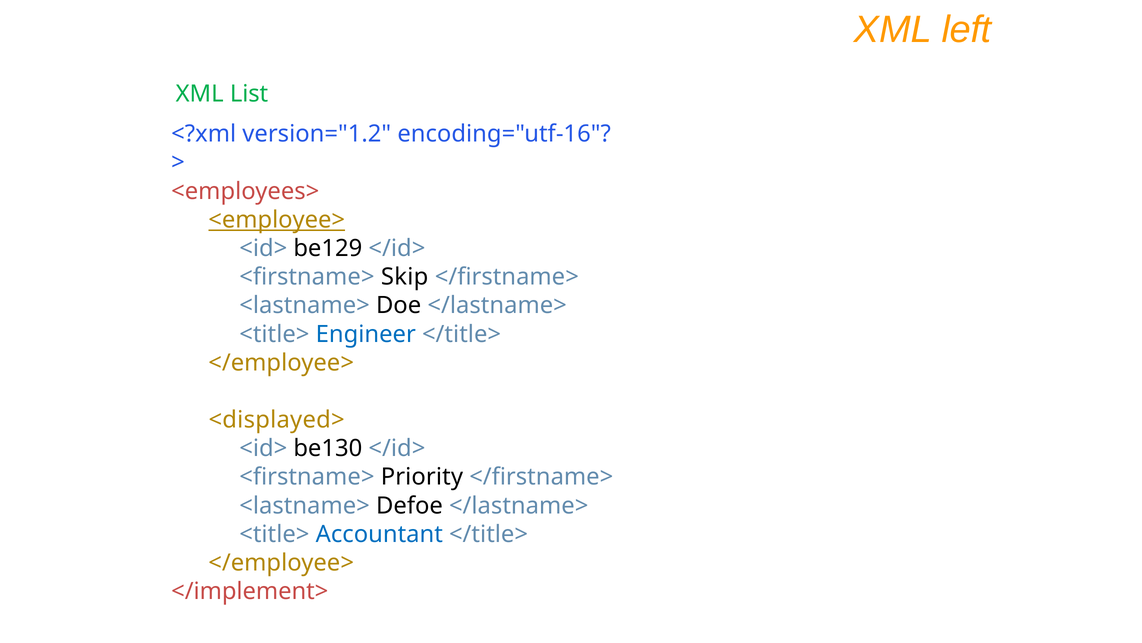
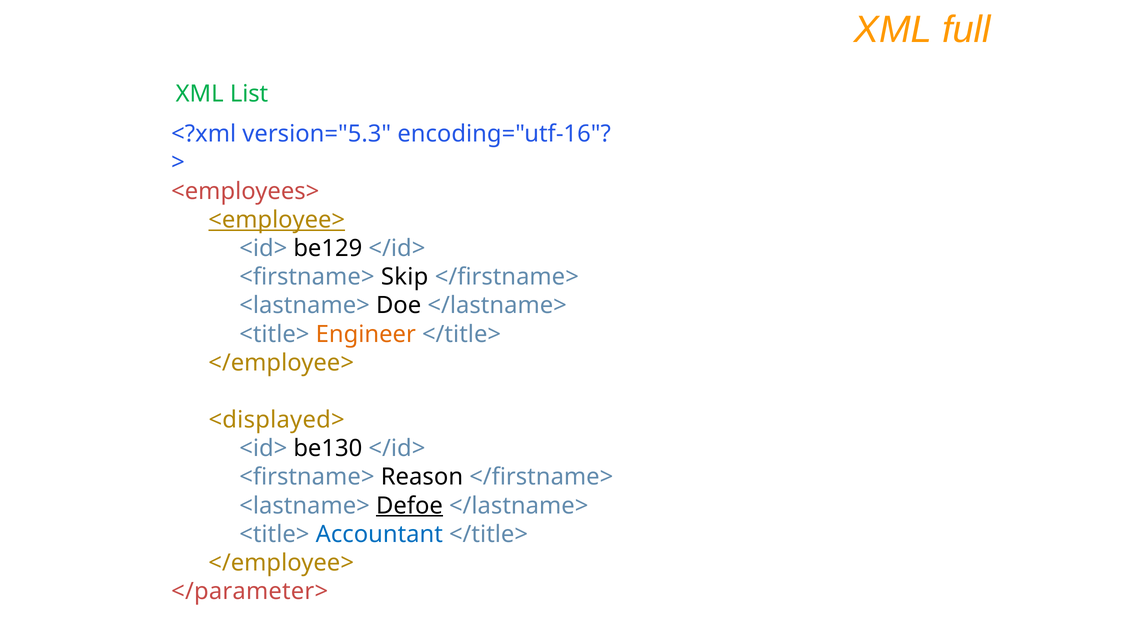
left: left -> full
version="1.2: version="1.2 -> version="5.3
Engineer colour: blue -> orange
Priority: Priority -> Reason
Defoe underline: none -> present
</implement>: </implement> -> </parameter>
